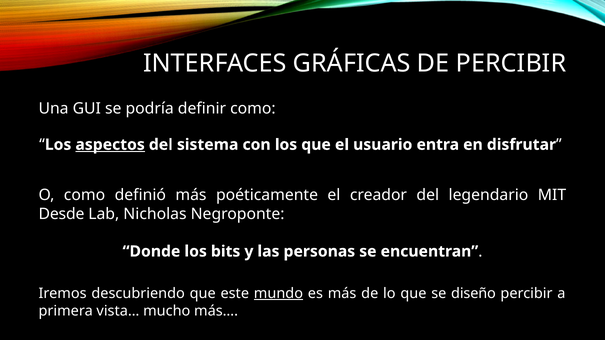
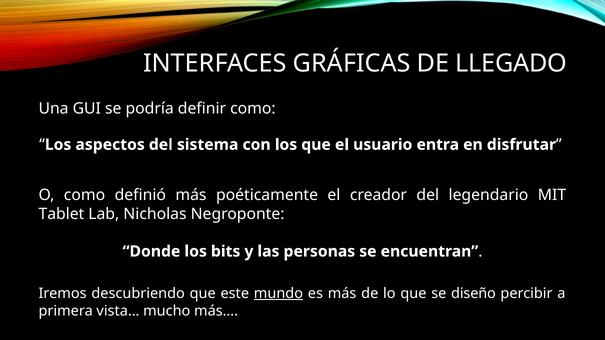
DE PERCIBIR: PERCIBIR -> LLEGADO
aspectos underline: present -> none
Desde: Desde -> Tablet
